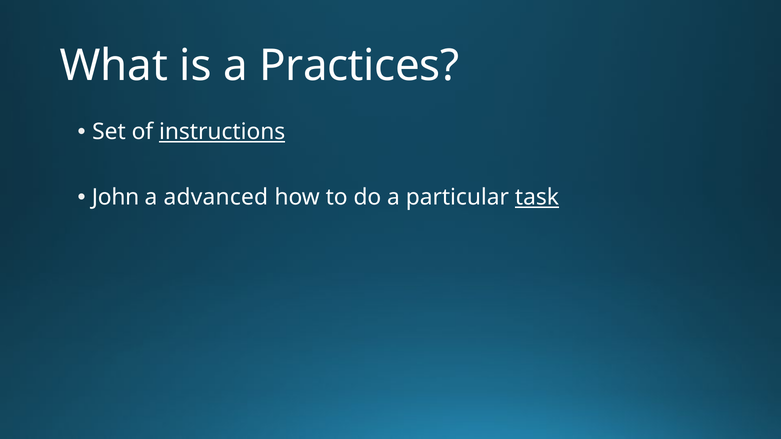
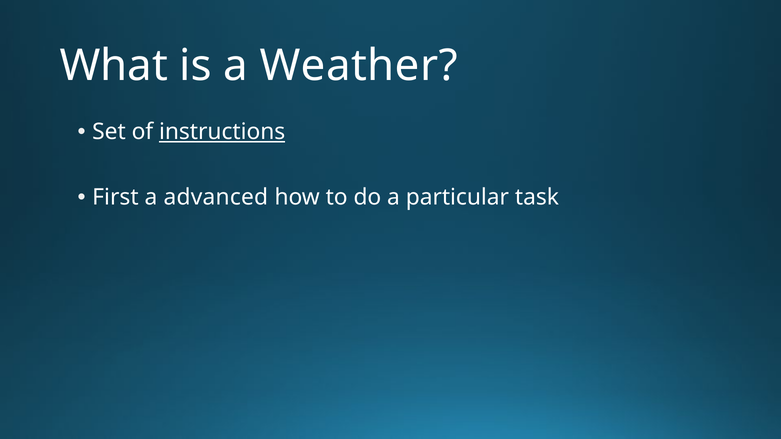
Practices: Practices -> Weather
John: John -> First
task underline: present -> none
